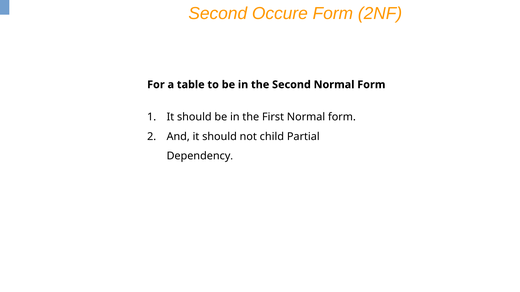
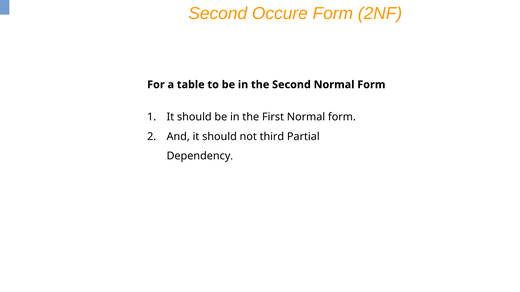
child: child -> third
